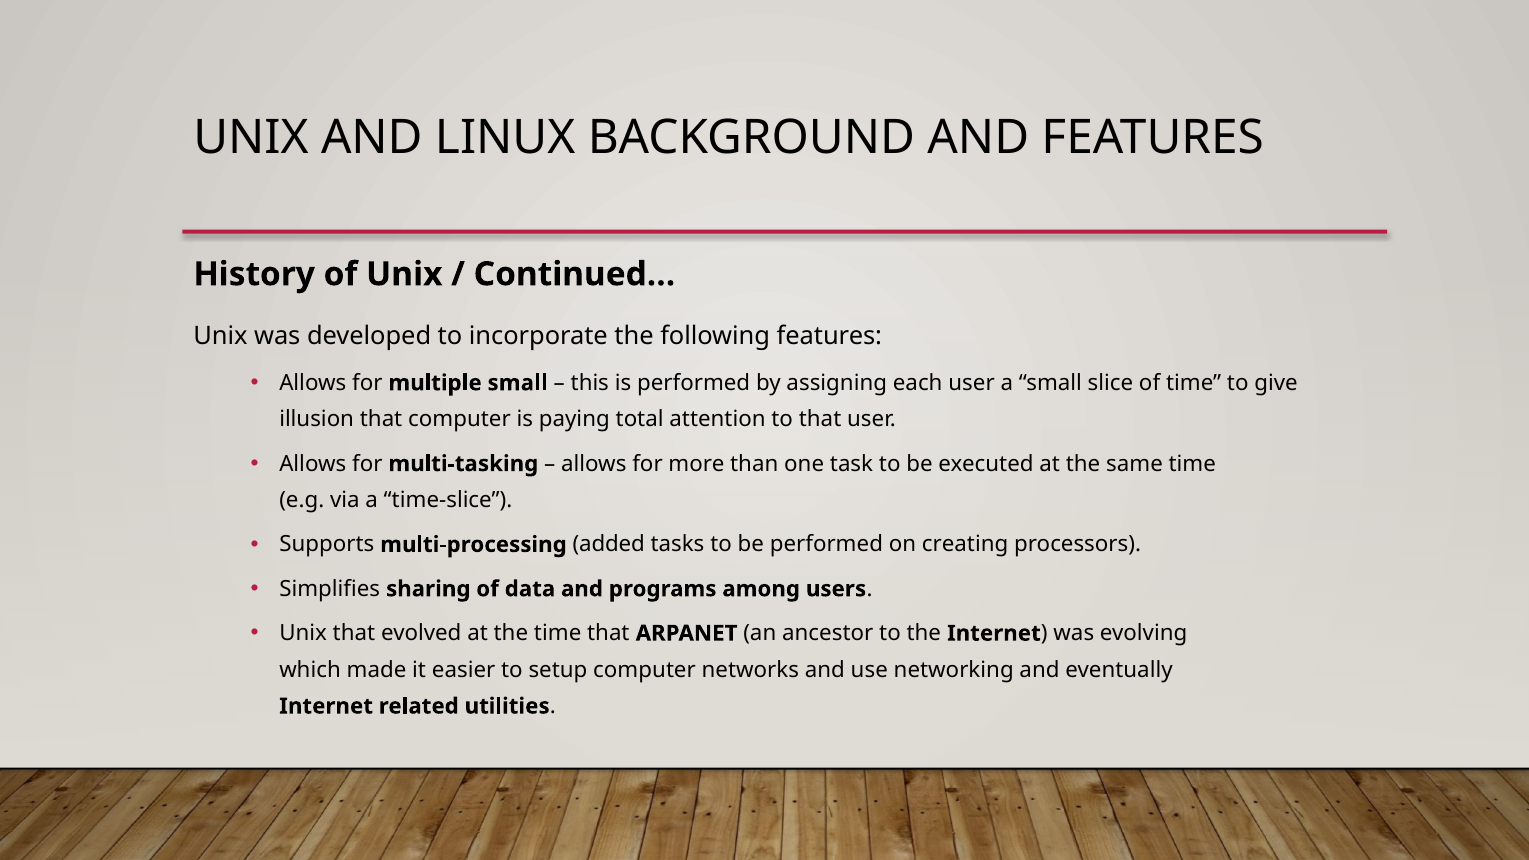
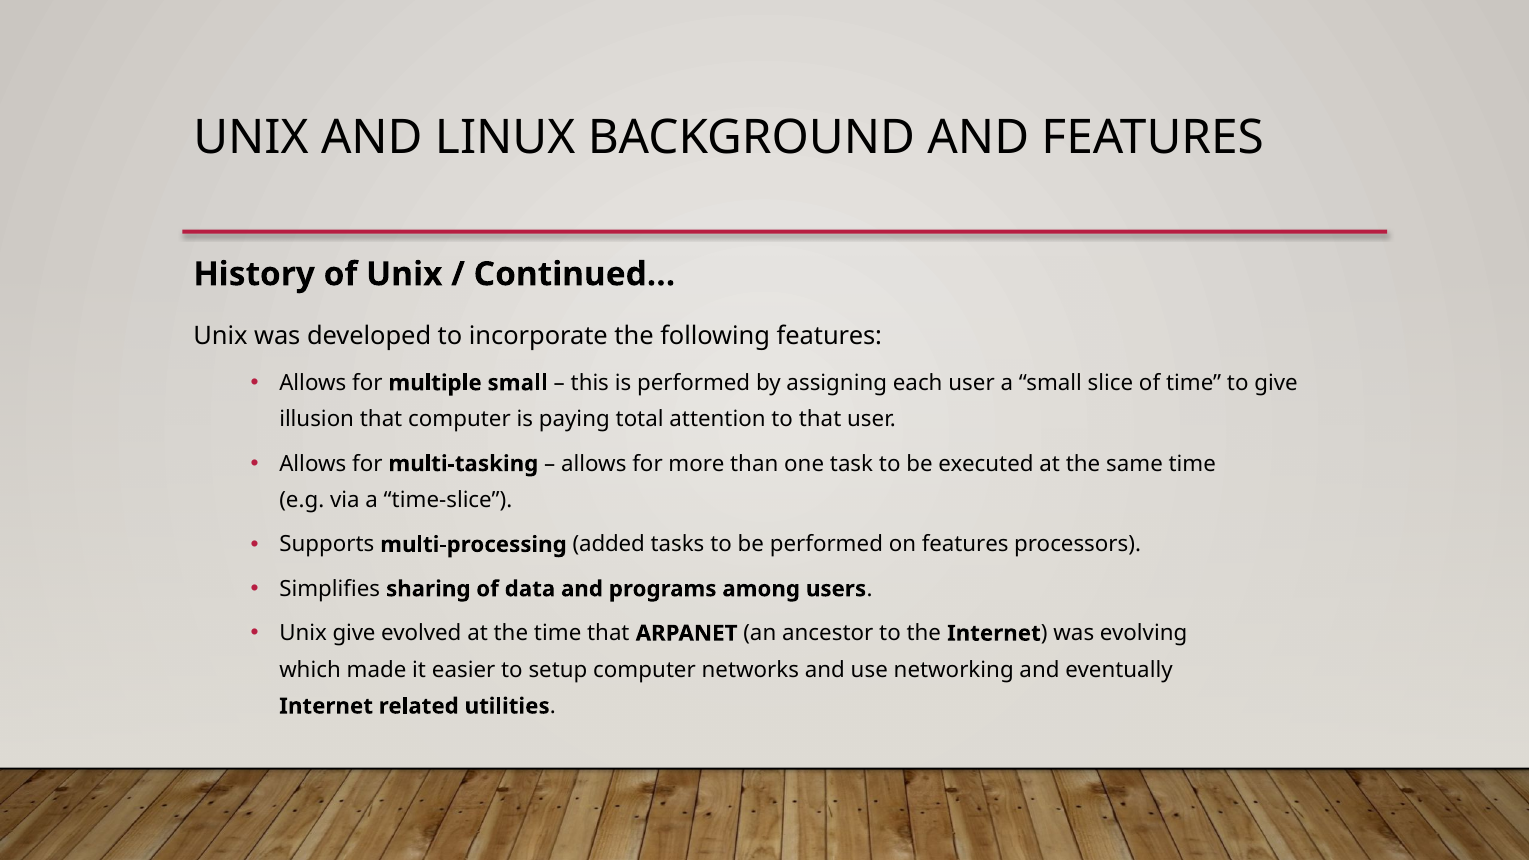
on creating: creating -> features
Unix that: that -> give
